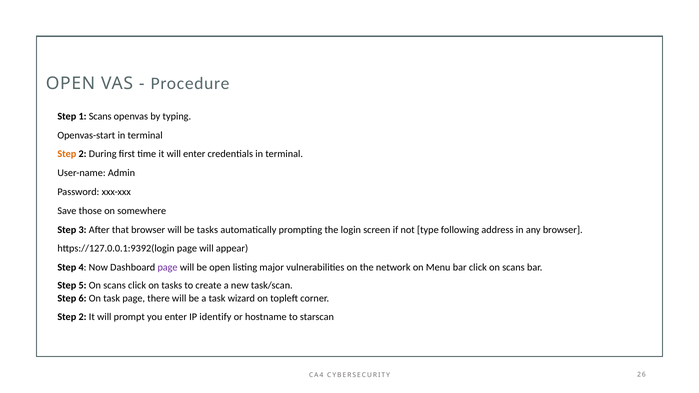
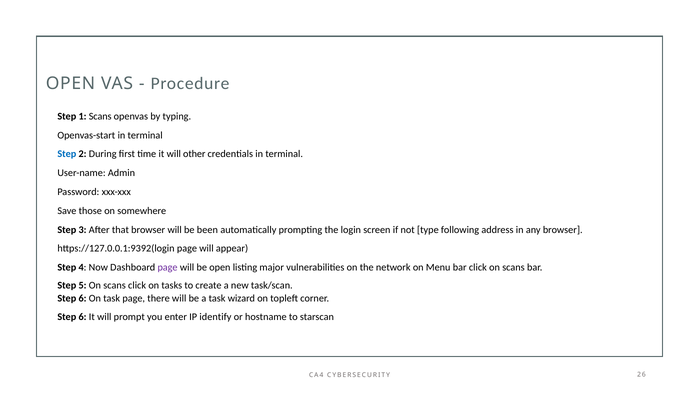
Step at (67, 154) colour: orange -> blue
will enter: enter -> other
be tasks: tasks -> been
2 at (83, 317): 2 -> 6
